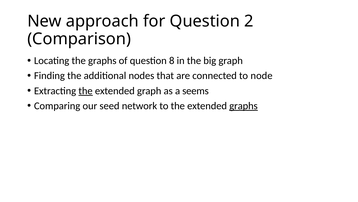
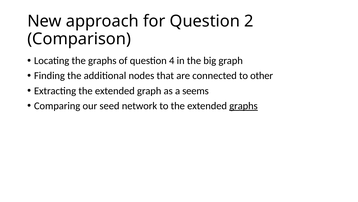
8: 8 -> 4
node: node -> other
the at (86, 91) underline: present -> none
